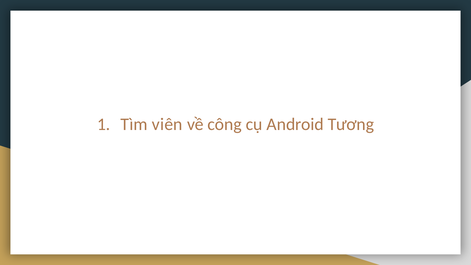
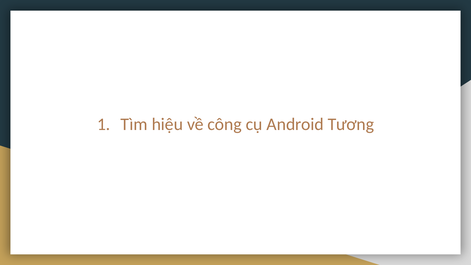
viên: viên -> hiệu
